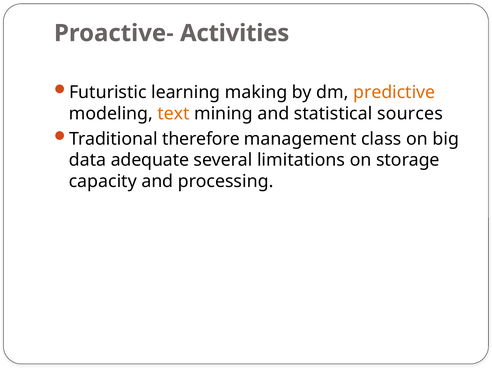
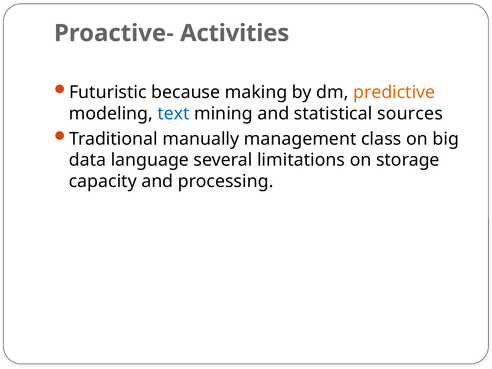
learning: learning -> because
text colour: orange -> blue
therefore: therefore -> manually
adequate: adequate -> language
